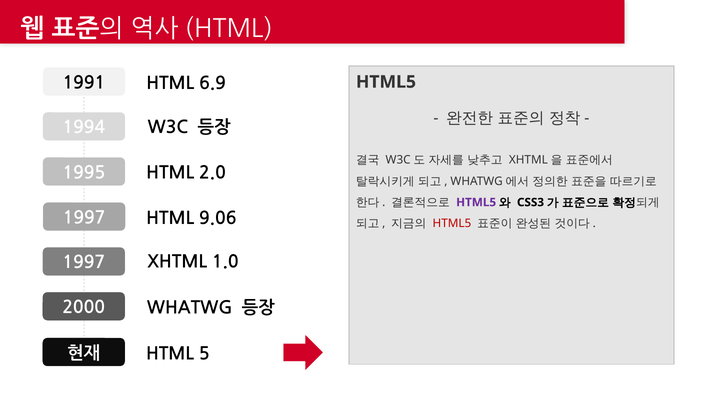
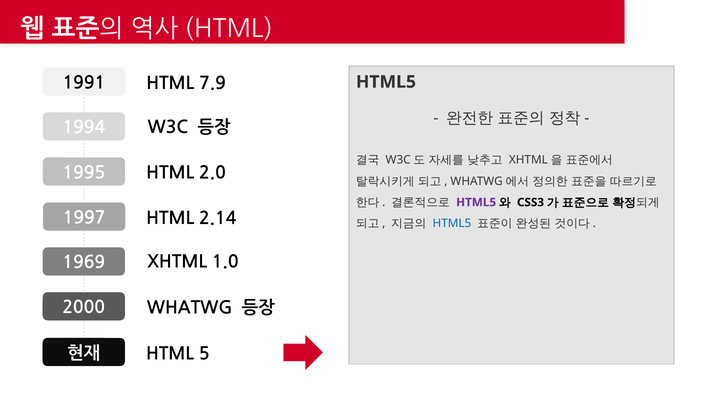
6.9: 6.9 -> 7.9
9.06: 9.06 -> 2.14
HTML5 at (452, 224) colour: red -> blue
1997 at (84, 263): 1997 -> 1969
